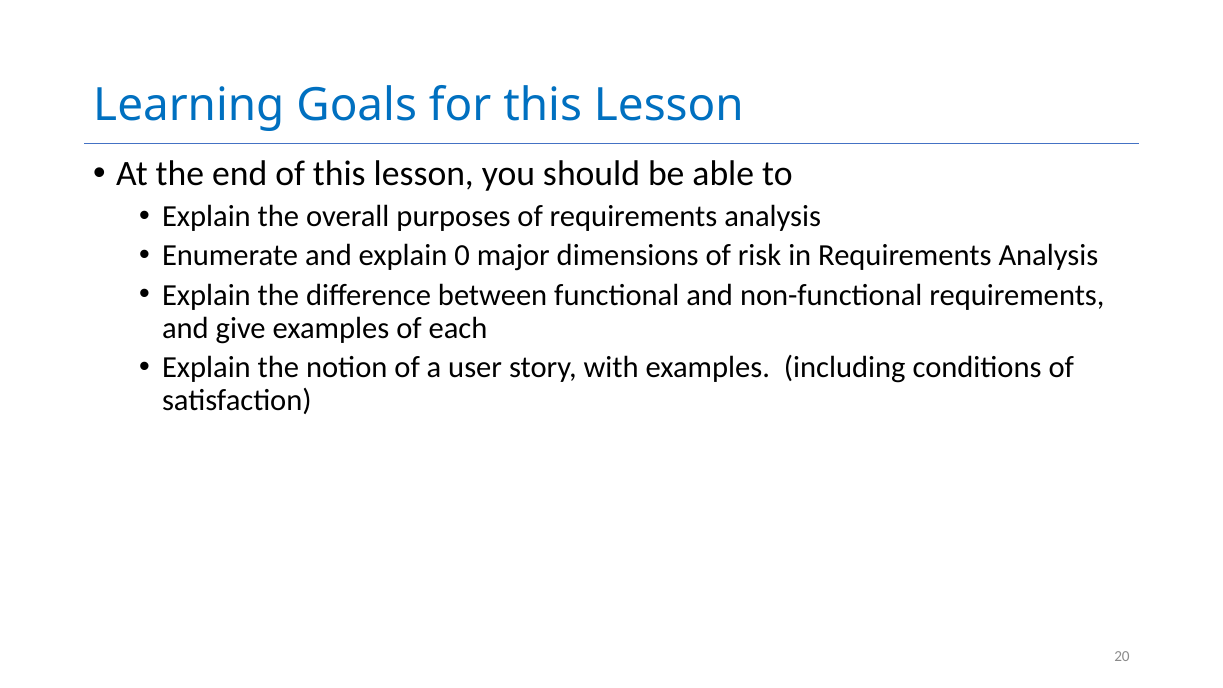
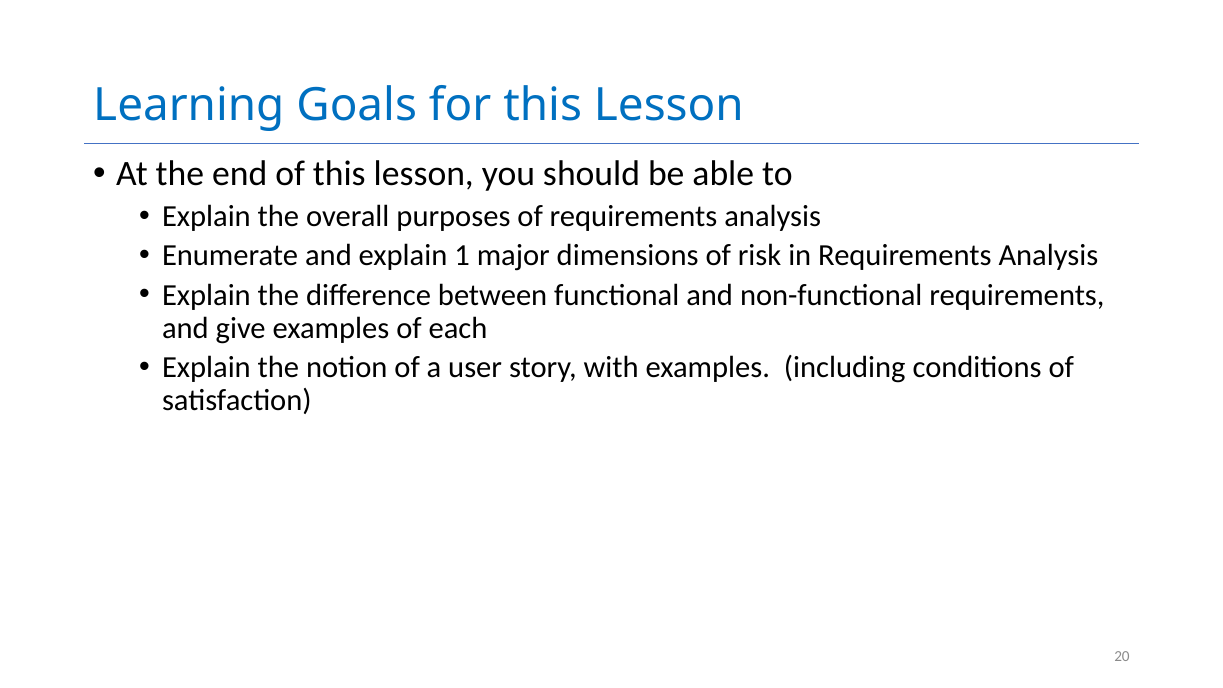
0: 0 -> 1
